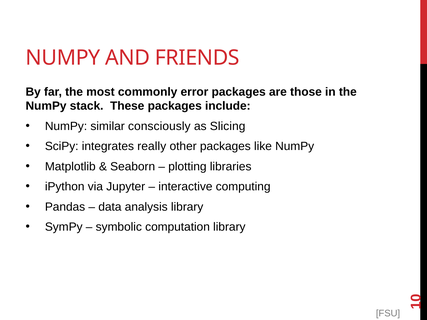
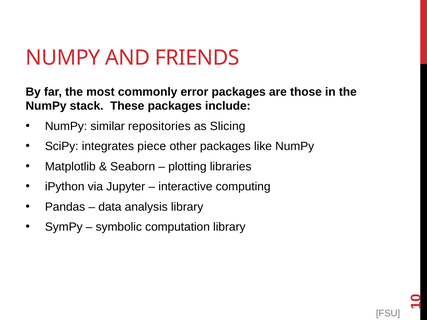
consciously: consciously -> repositories
really: really -> piece
